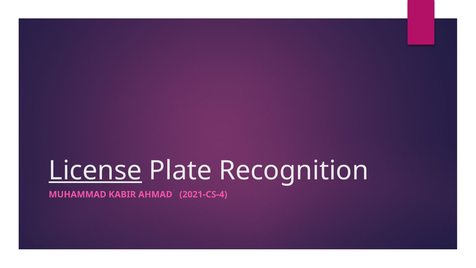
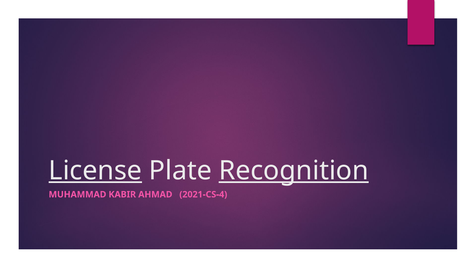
Recognition underline: none -> present
